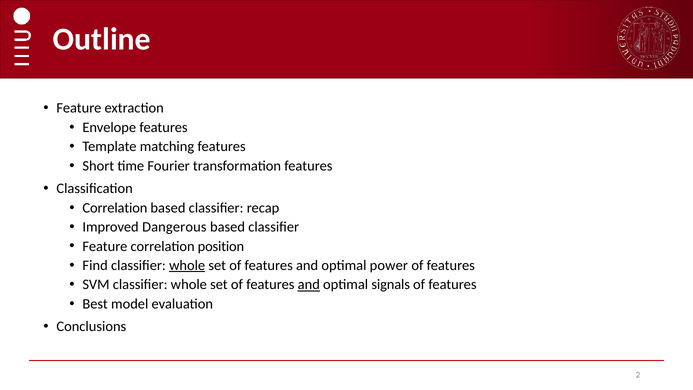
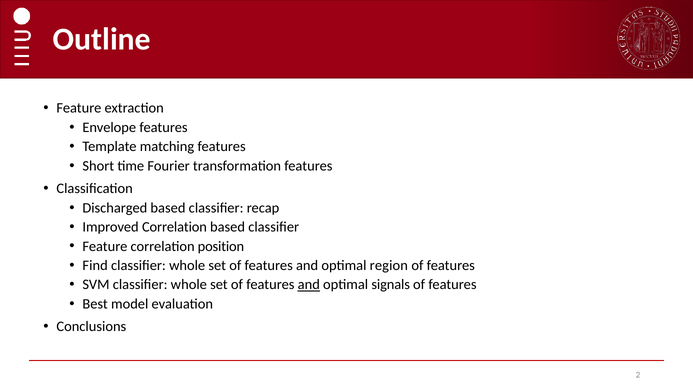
Correlation at (115, 208): Correlation -> Discharged
Improved Dangerous: Dangerous -> Correlation
whole at (187, 265) underline: present -> none
power: power -> region
